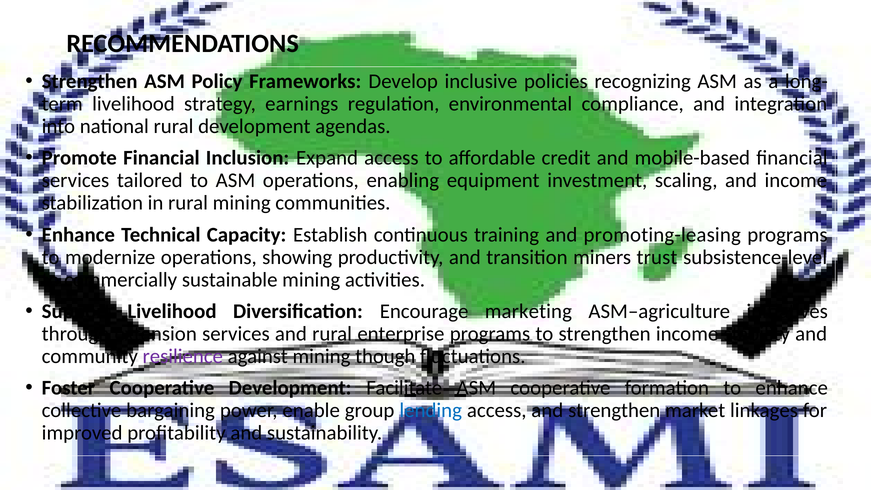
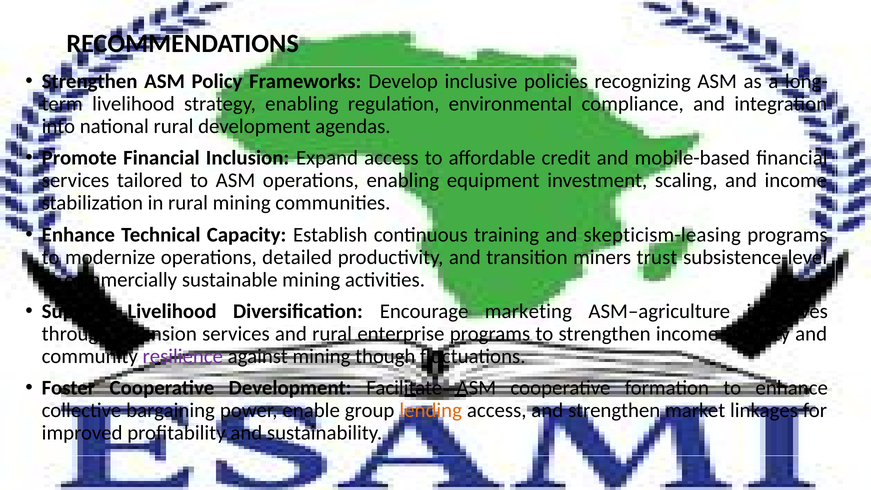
strategy earnings: earnings -> enabling
promoting-leasing: promoting-leasing -> skepticism-leasing
showing: showing -> detailed
lending colour: blue -> orange
